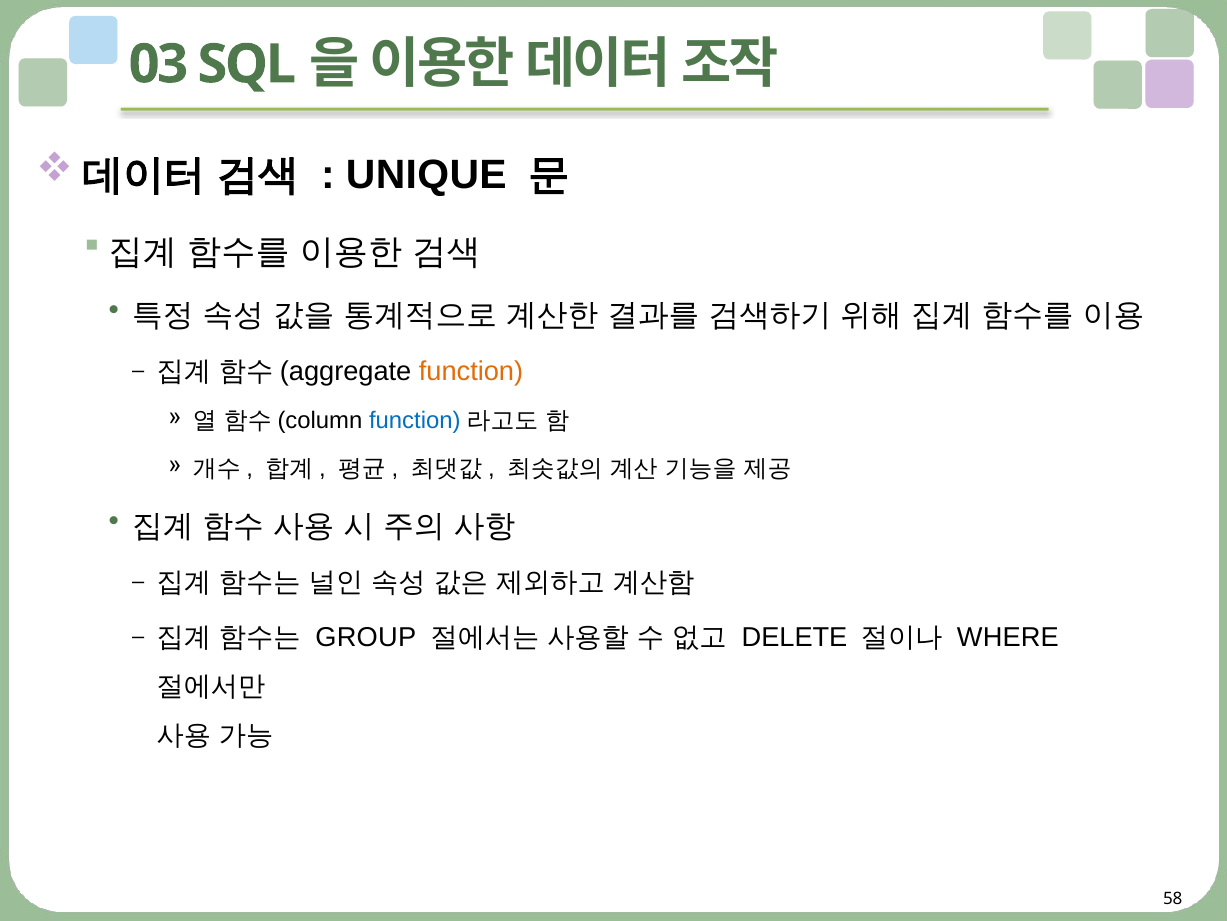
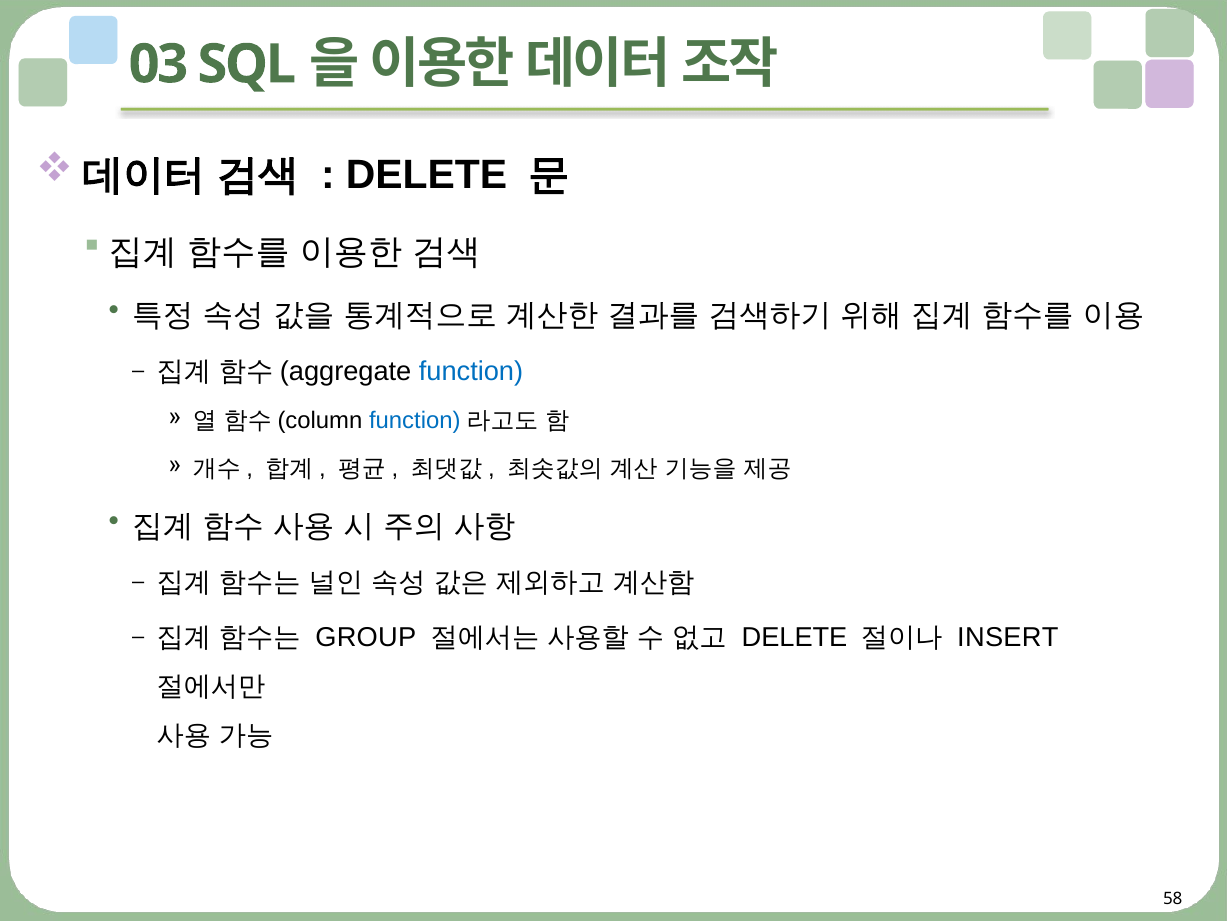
UNIQUE at (426, 175): UNIQUE -> DELETE
function at (471, 371) colour: orange -> blue
WHERE: WHERE -> INSERT
